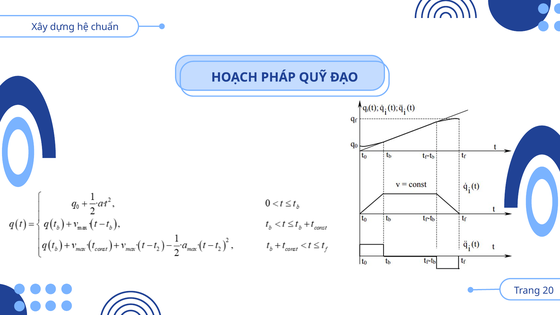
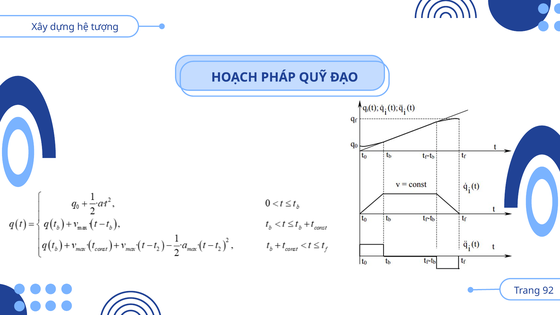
chuẩn: chuẩn -> tượng
20: 20 -> 92
